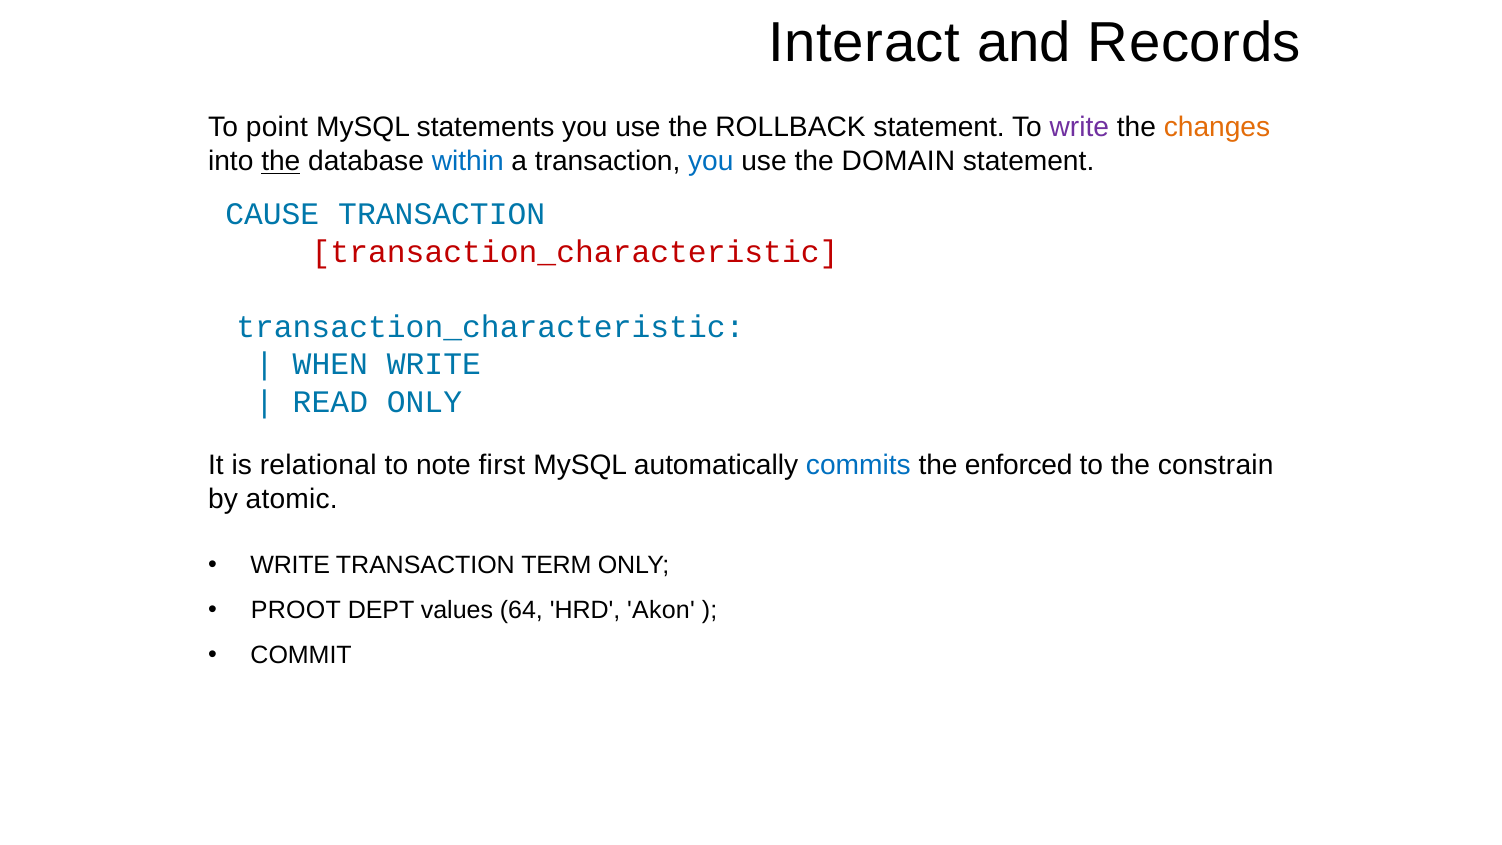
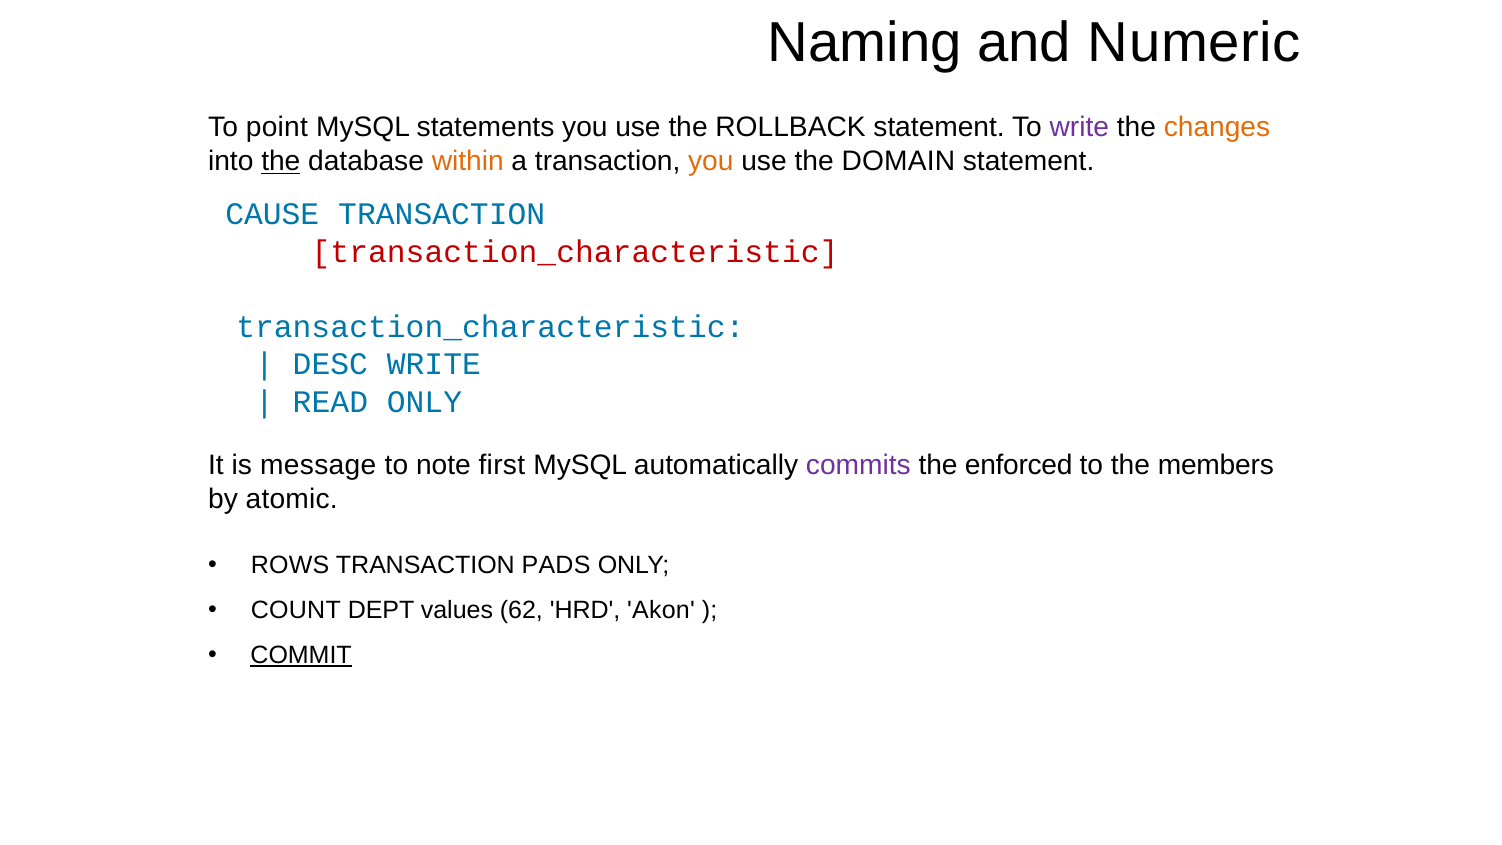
Interact: Interact -> Naming
Records: Records -> Numeric
within colour: blue -> orange
you at (711, 161) colour: blue -> orange
WHEN: WHEN -> DESC
relational: relational -> message
commits colour: blue -> purple
constrain: constrain -> members
WRITE at (290, 565): WRITE -> ROWS
TERM: TERM -> PADS
PROOT: PROOT -> COUNT
64: 64 -> 62
COMMIT underline: none -> present
